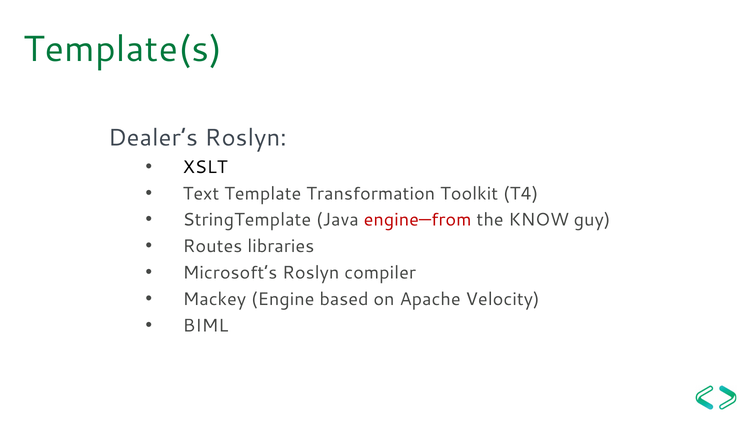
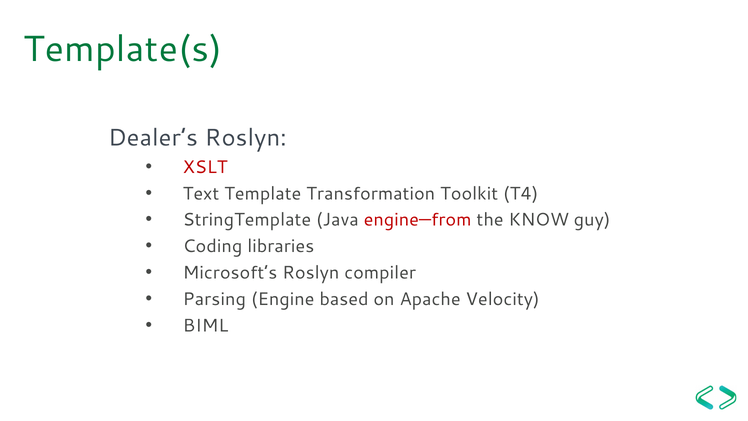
XSLT colour: black -> red
Routes: Routes -> Coding
Mackey: Mackey -> Parsing
